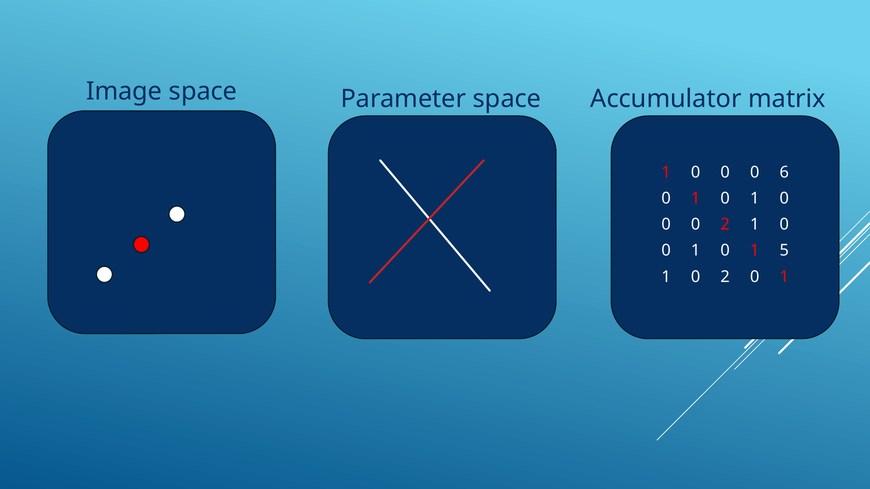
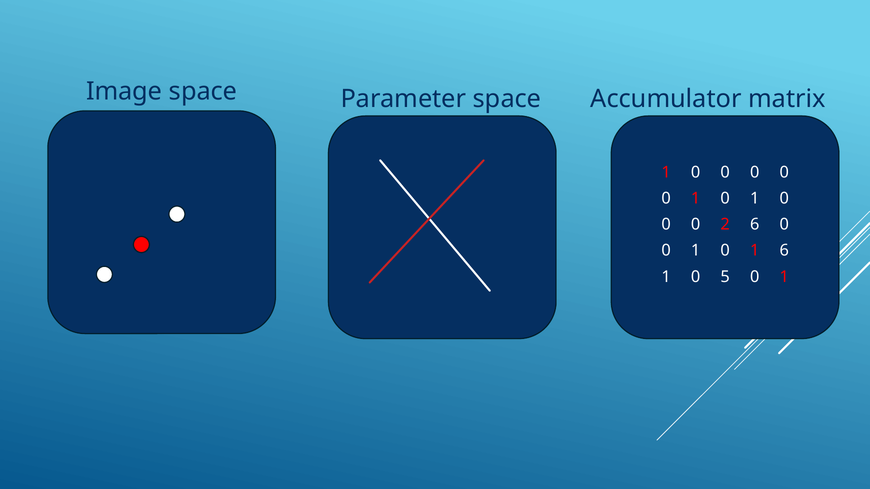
6 at (784, 172): 6 -> 0
2 1: 1 -> 6
1 5: 5 -> 6
1 0 2: 2 -> 5
